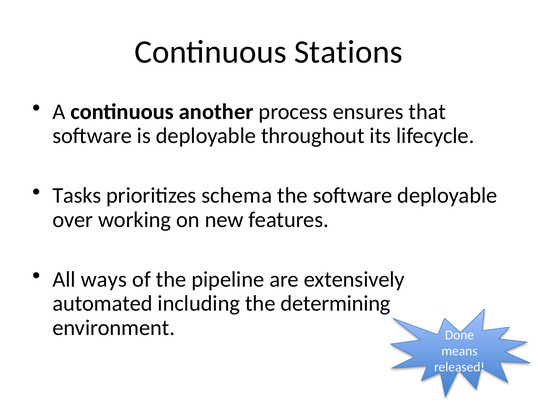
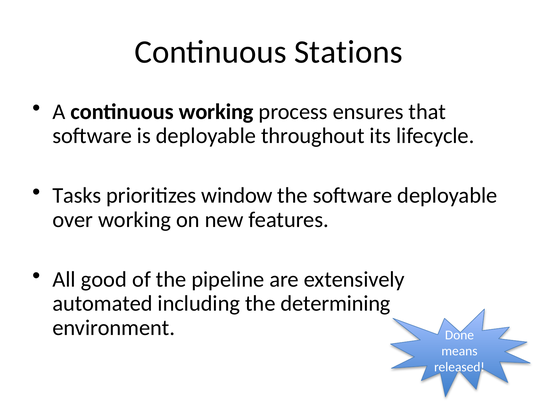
continuous another: another -> working
schema: schema -> window
ways: ways -> good
